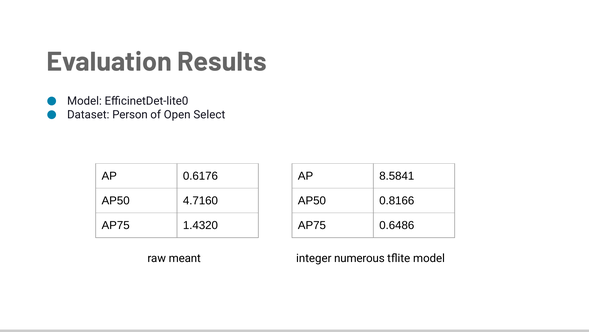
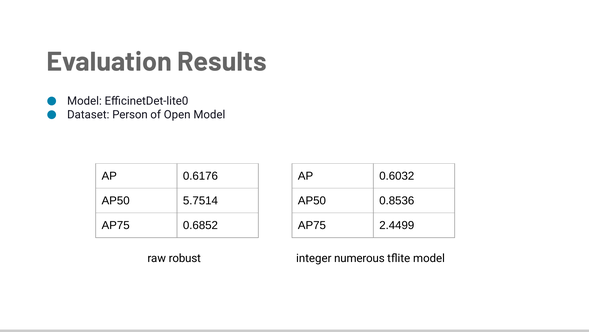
Open Select: Select -> Model
8.5841: 8.5841 -> 0.6032
4.7160: 4.7160 -> 5.7514
0.8166: 0.8166 -> 0.8536
1.4320: 1.4320 -> 0.6852
0.6486: 0.6486 -> 2.4499
meant: meant -> robust
